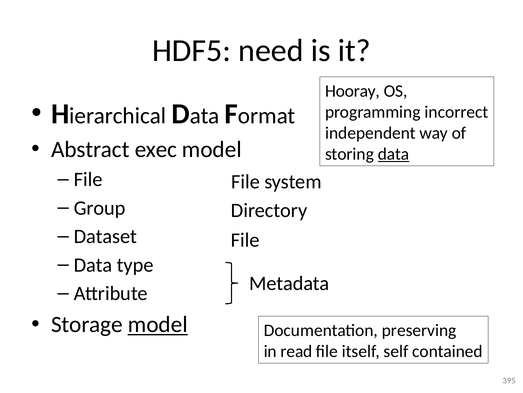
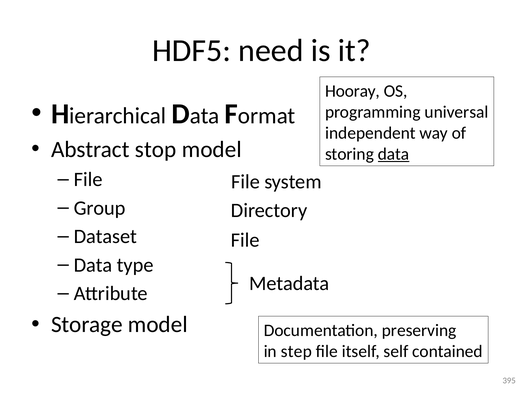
incorrect: incorrect -> universal
exec: exec -> stop
model at (158, 324) underline: present -> none
read: read -> step
